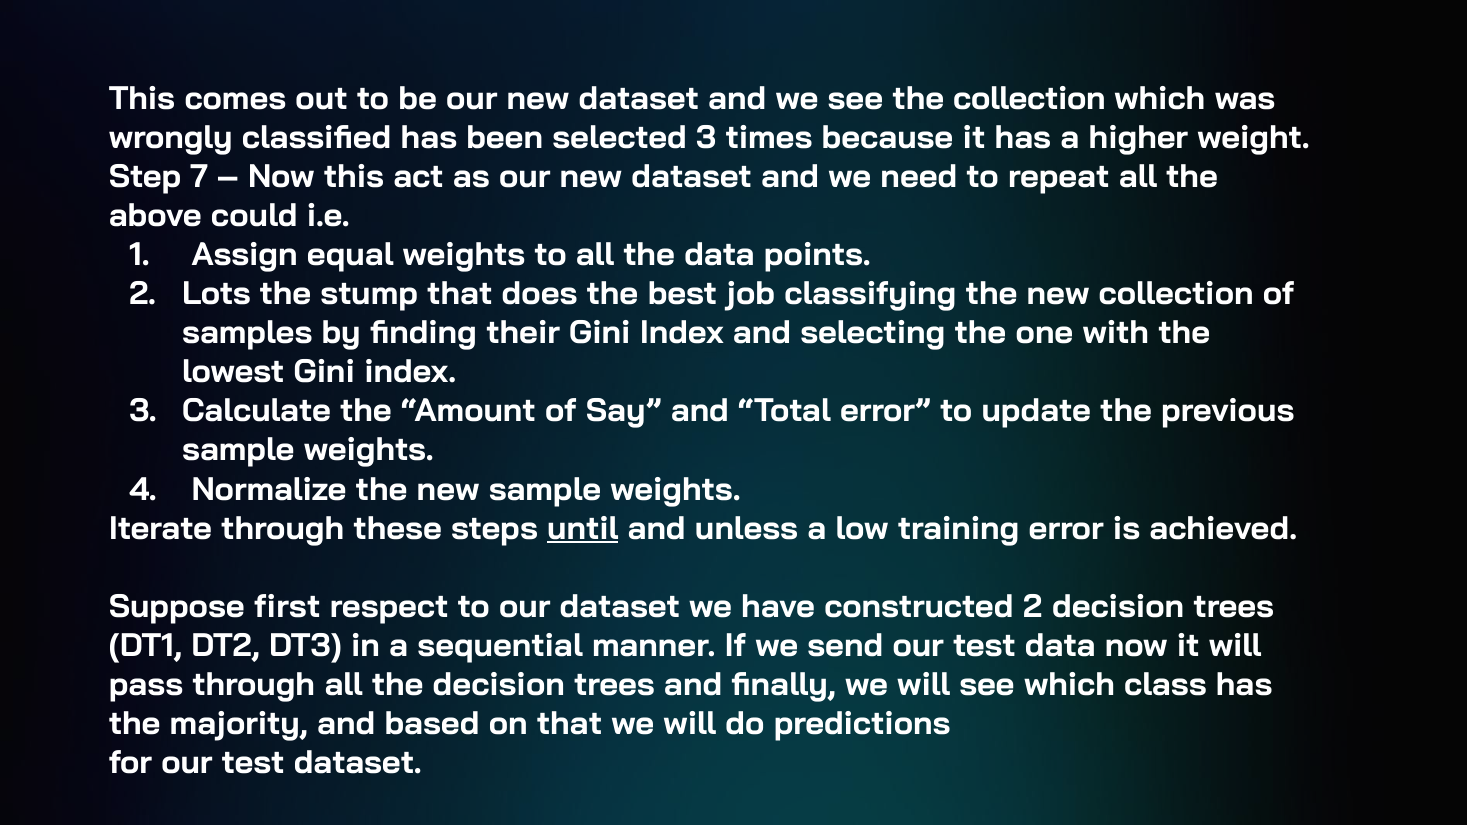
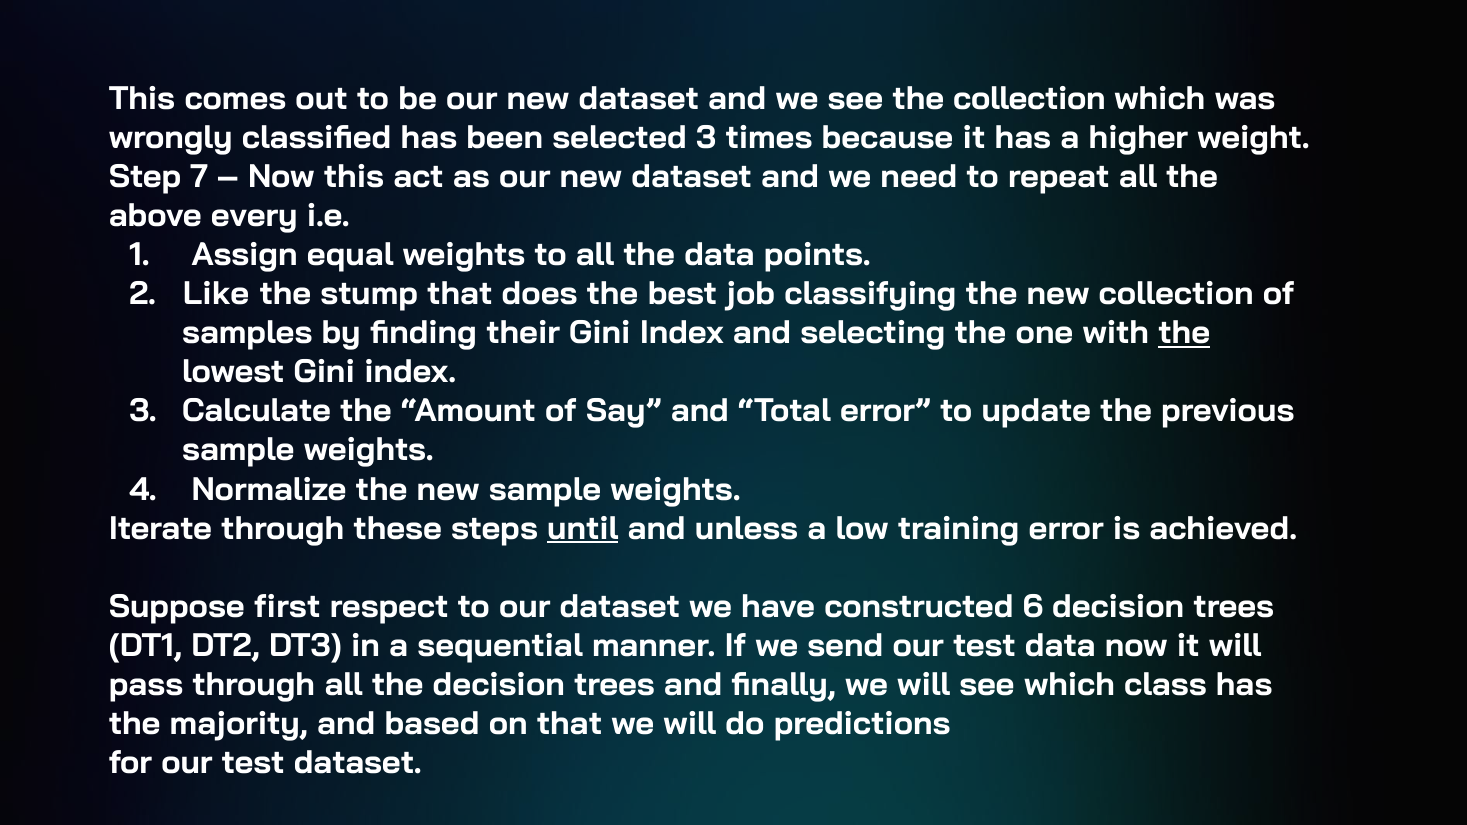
could: could -> every
Lots: Lots -> Like
the at (1184, 333) underline: none -> present
constructed 2: 2 -> 6
